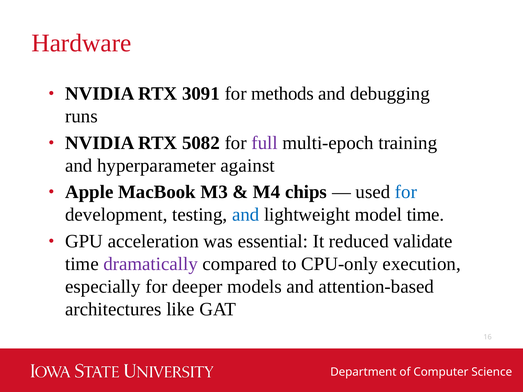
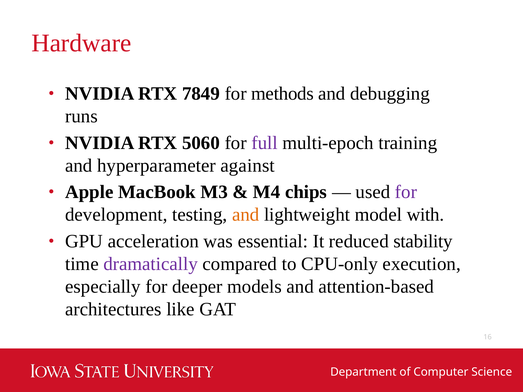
3091: 3091 -> 7849
5082: 5082 -> 5060
for at (406, 192) colour: blue -> purple
and at (246, 215) colour: blue -> orange
model time: time -> with
validate: validate -> stability
